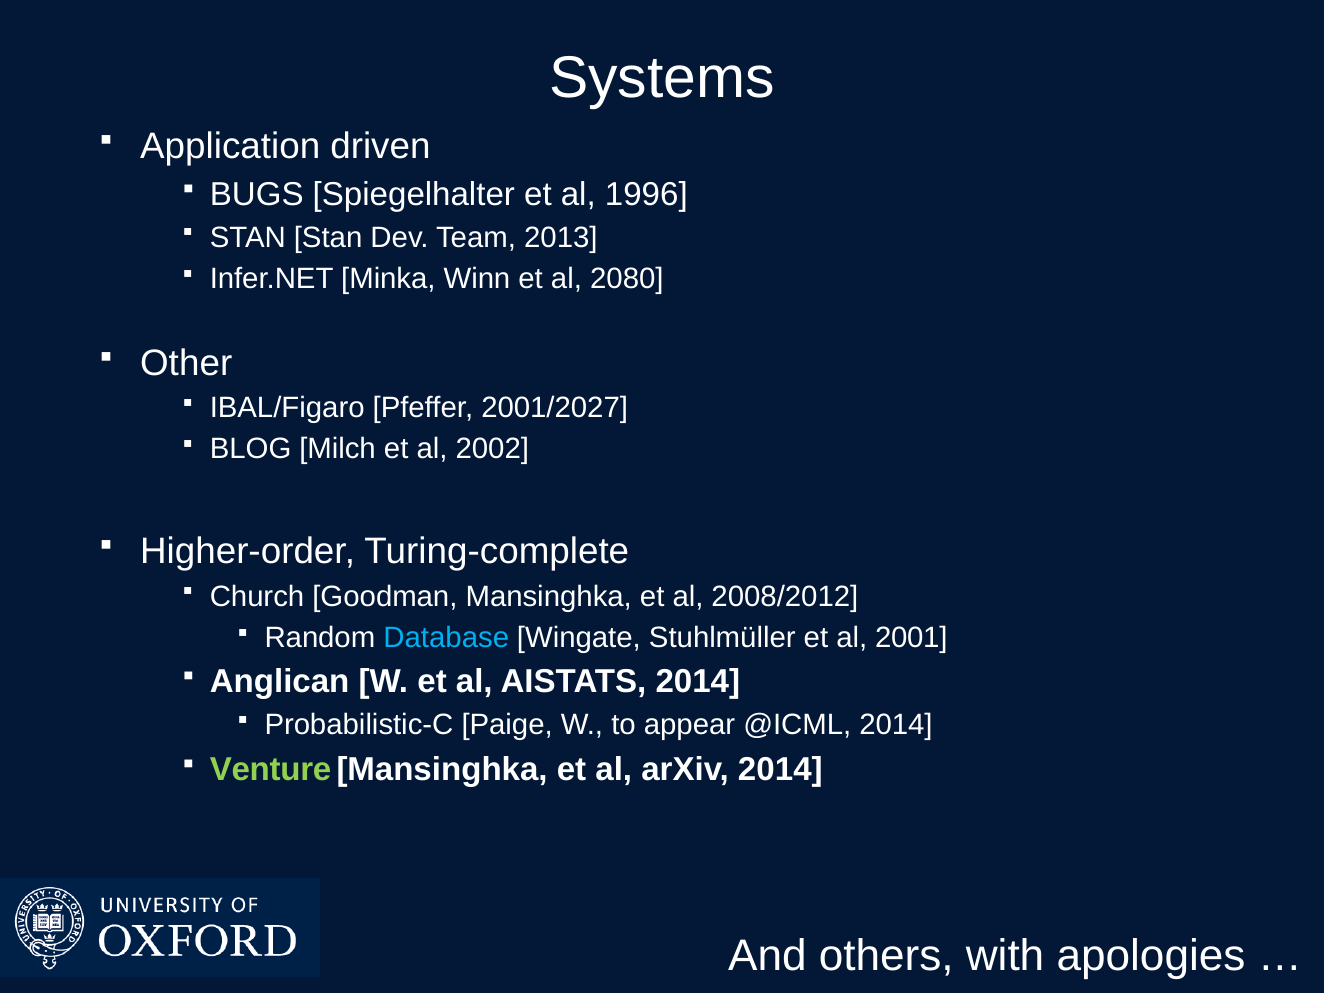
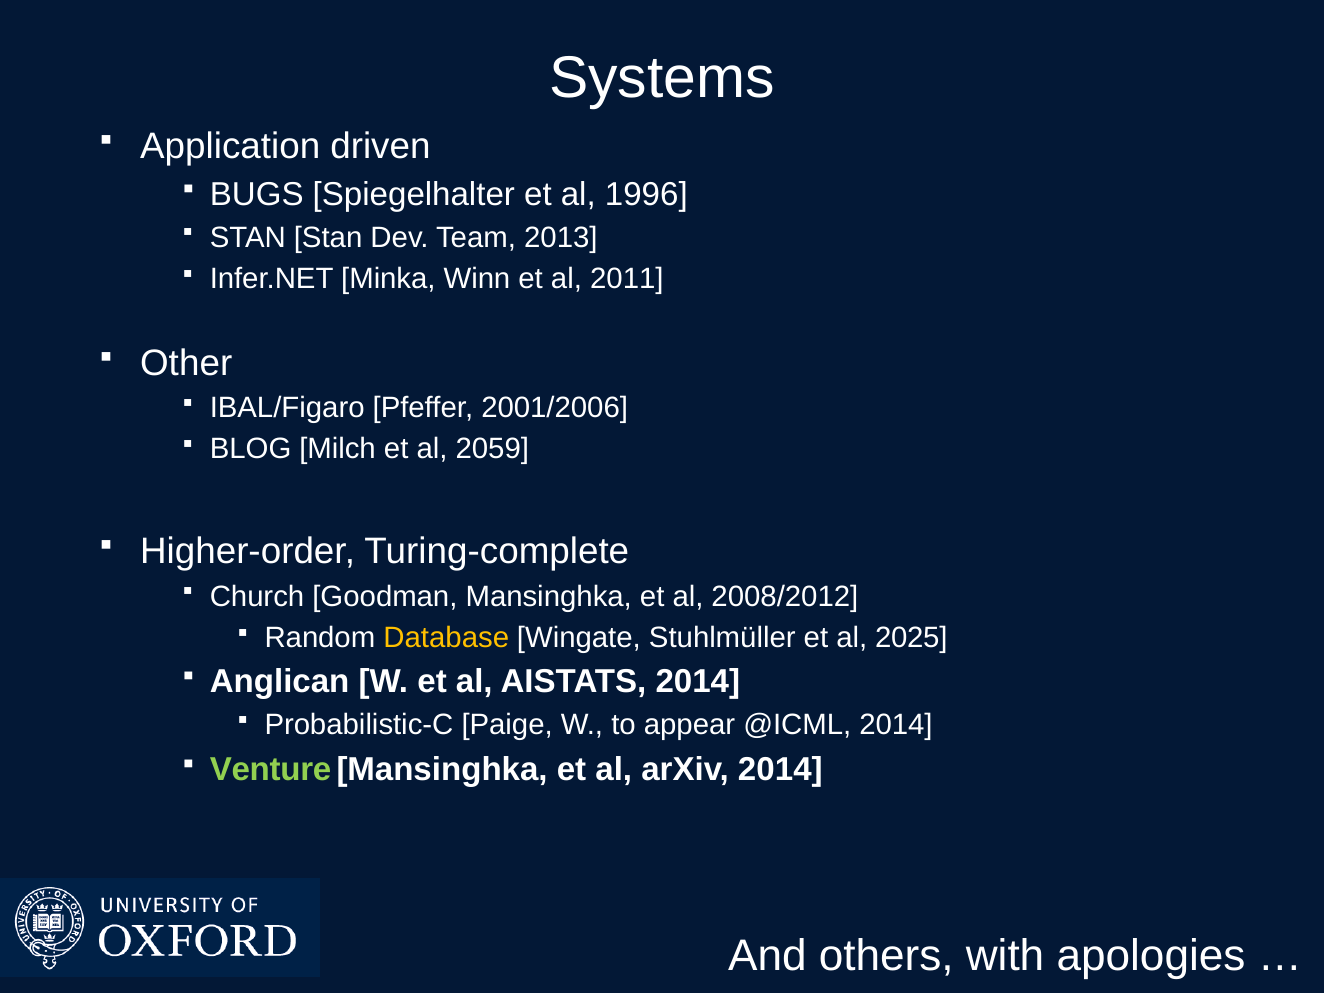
2080: 2080 -> 2011
2001/2027: 2001/2027 -> 2001/2006
2002: 2002 -> 2059
Database colour: light blue -> yellow
2001: 2001 -> 2025
